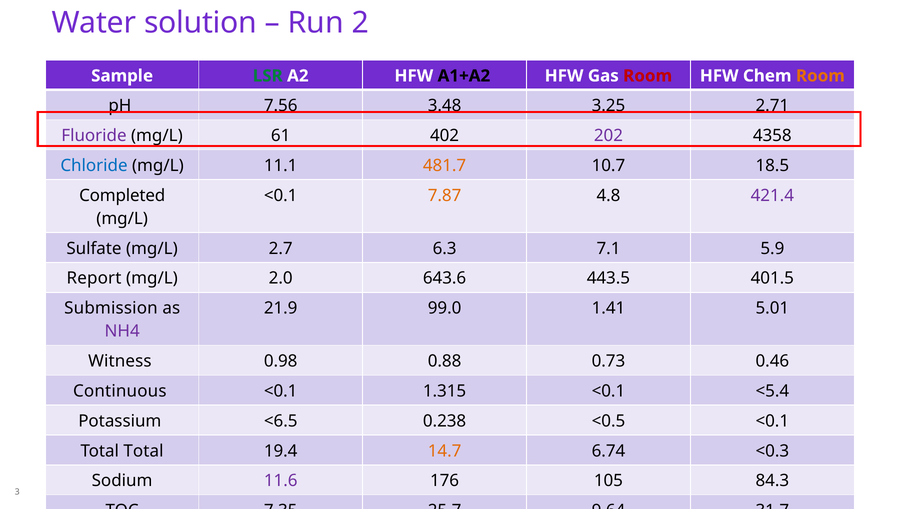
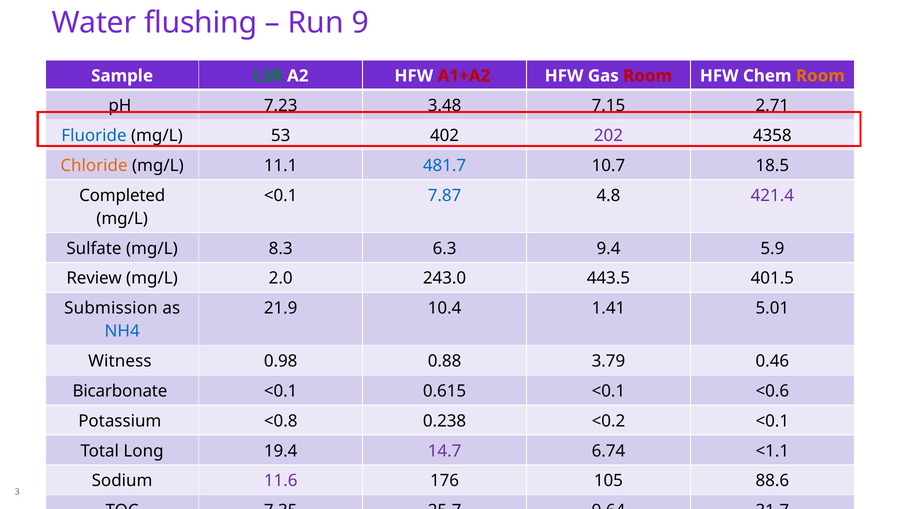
solution: solution -> flushing
2: 2 -> 9
A1+A2 colour: black -> red
7.56: 7.56 -> 7.23
3.25: 3.25 -> 7.15
Fluoride colour: purple -> blue
61: 61 -> 53
Chloride colour: blue -> orange
481.7 colour: orange -> blue
7.87 colour: orange -> blue
2.7: 2.7 -> 8.3
7.1: 7.1 -> 9.4
Report: Report -> Review
643.6: 643.6 -> 243.0
99.0: 99.0 -> 10.4
NH4 colour: purple -> blue
0.73: 0.73 -> 3.79
Continuous: Continuous -> Bicarbonate
1.315: 1.315 -> 0.615
<5.4: <5.4 -> <0.6
<6.5: <6.5 -> <0.8
<0.5: <0.5 -> <0.2
Total Total: Total -> Long
14.7 colour: orange -> purple
<0.3: <0.3 -> <1.1
84.3: 84.3 -> 88.6
